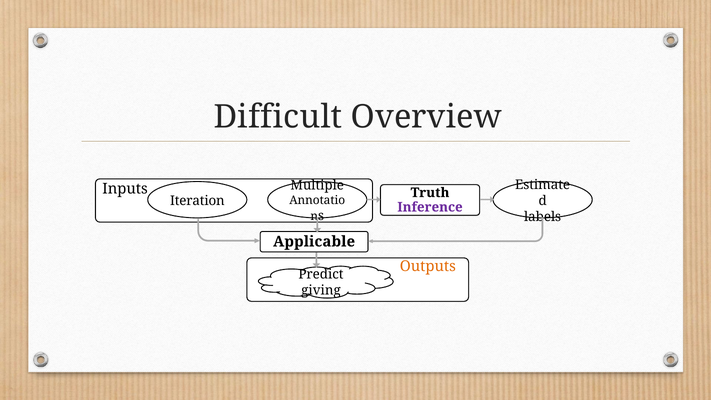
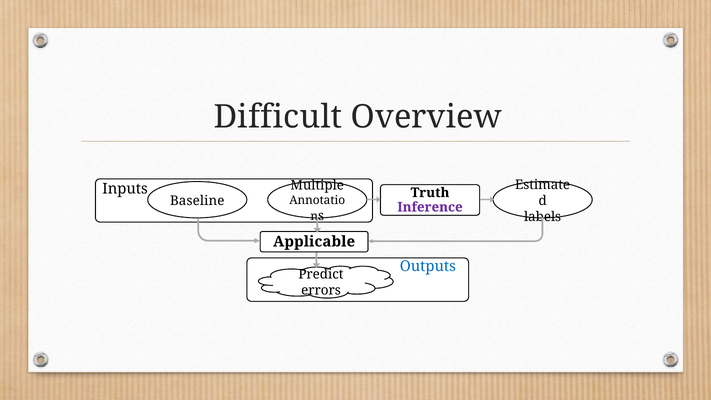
Iteration: Iteration -> Baseline
Outputs colour: orange -> blue
giving: giving -> errors
